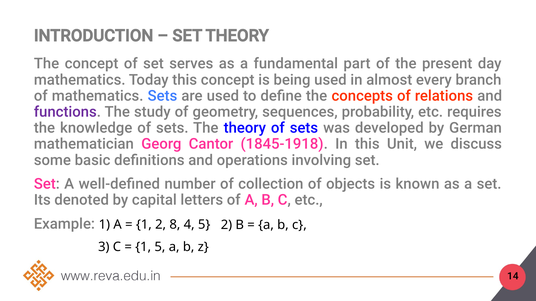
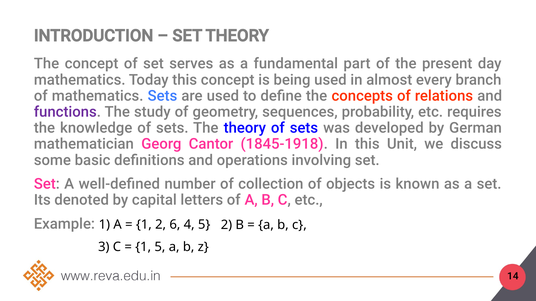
8: 8 -> 6
